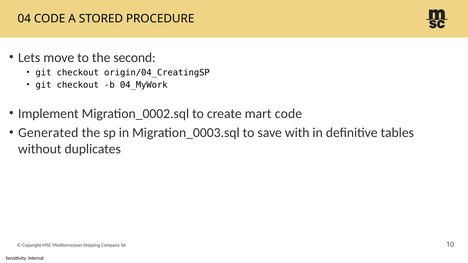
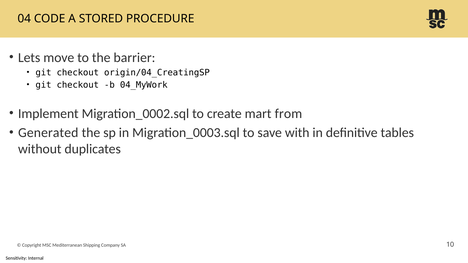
second: second -> barrier
mart code: code -> from
